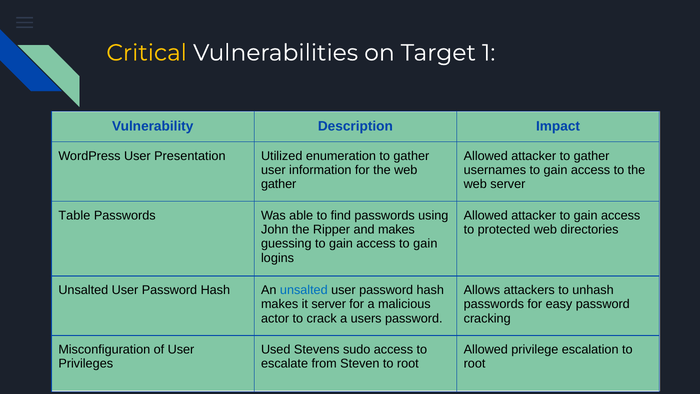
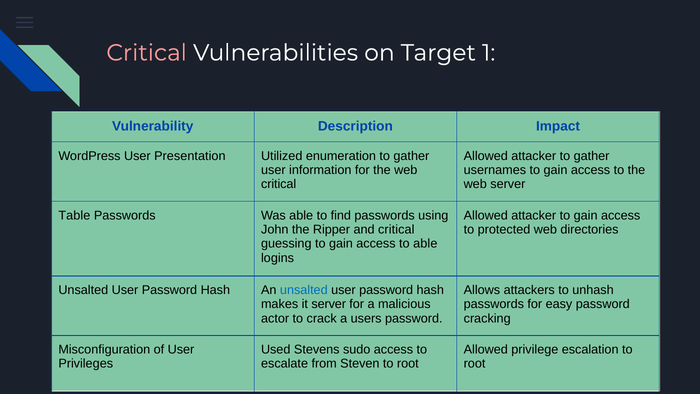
Critical at (147, 53) colour: yellow -> pink
gather at (279, 184): gather -> critical
and makes: makes -> critical
access to gain: gain -> able
